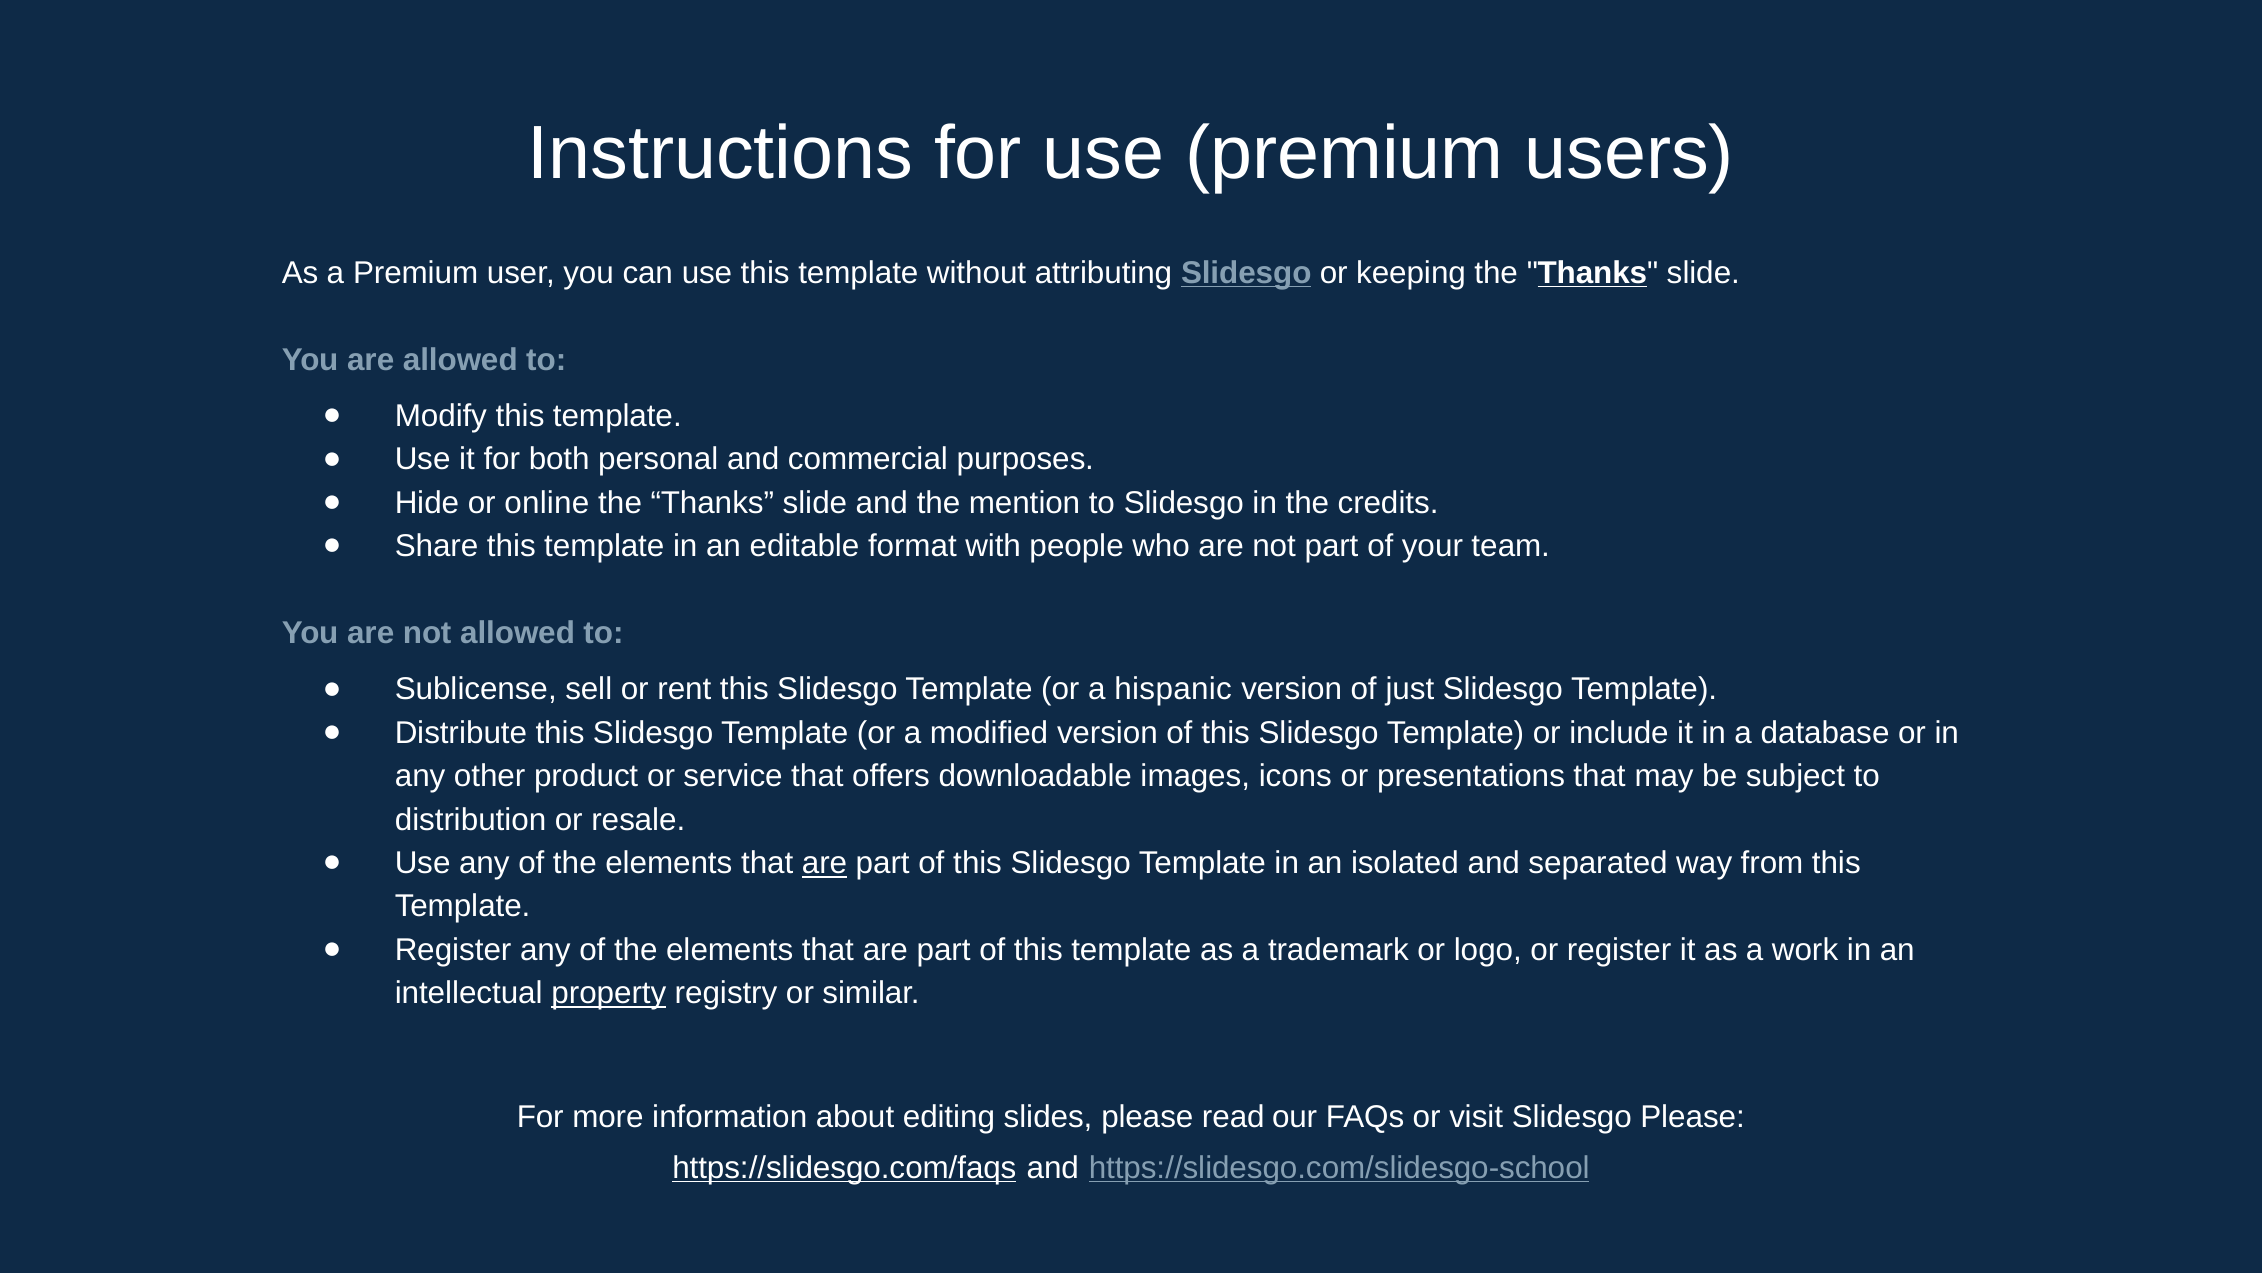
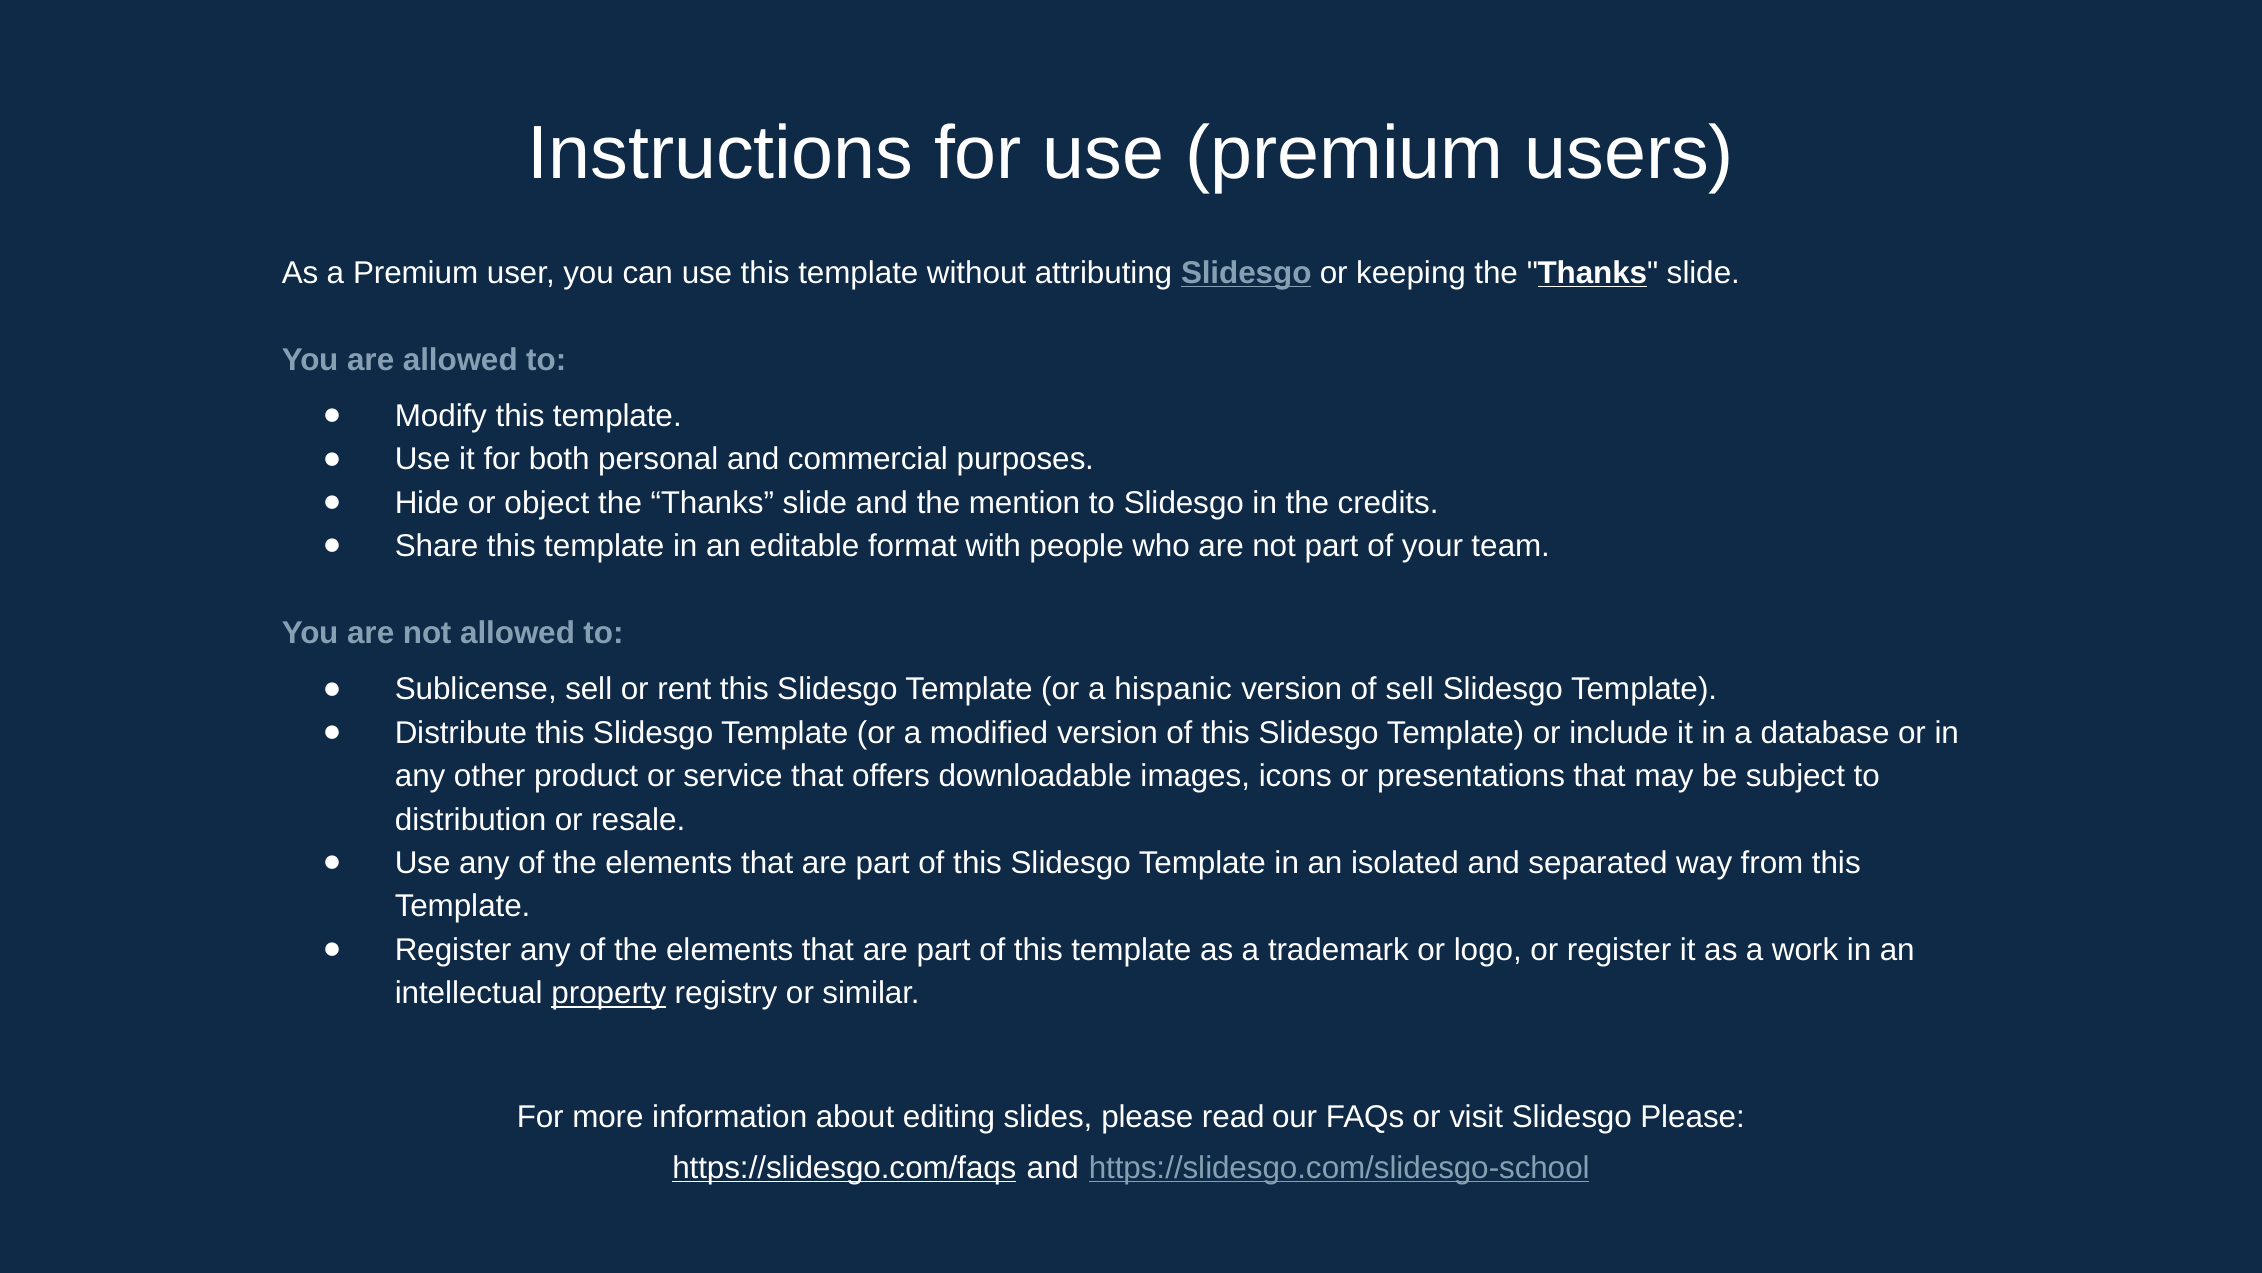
online: online -> object
of just: just -> sell
are at (825, 863) underline: present -> none
